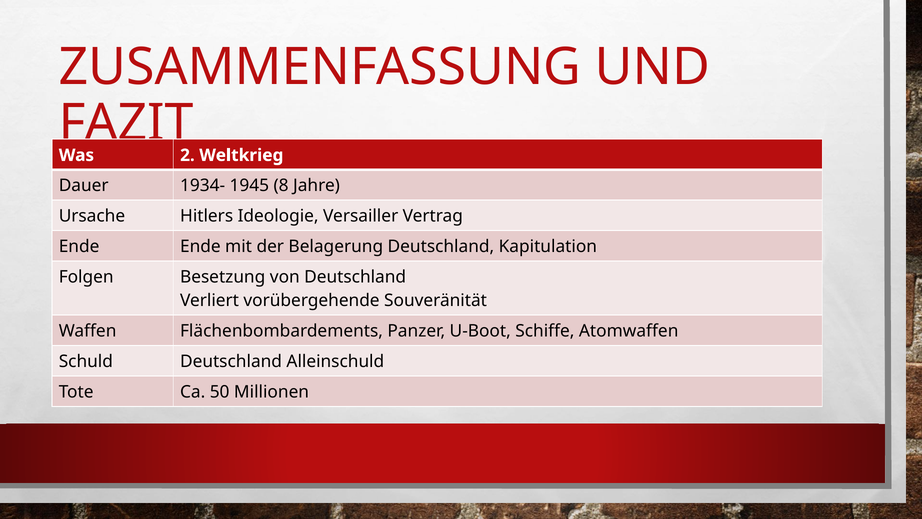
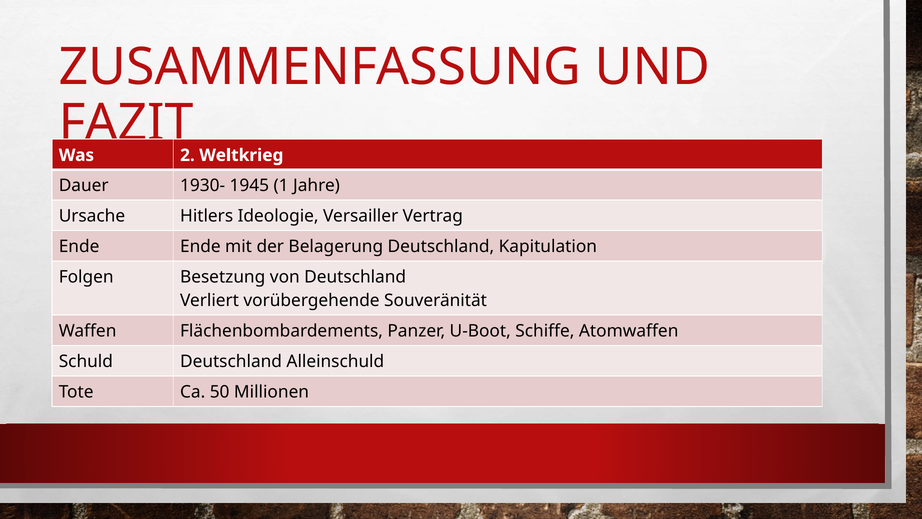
1934-: 1934- -> 1930-
8: 8 -> 1
